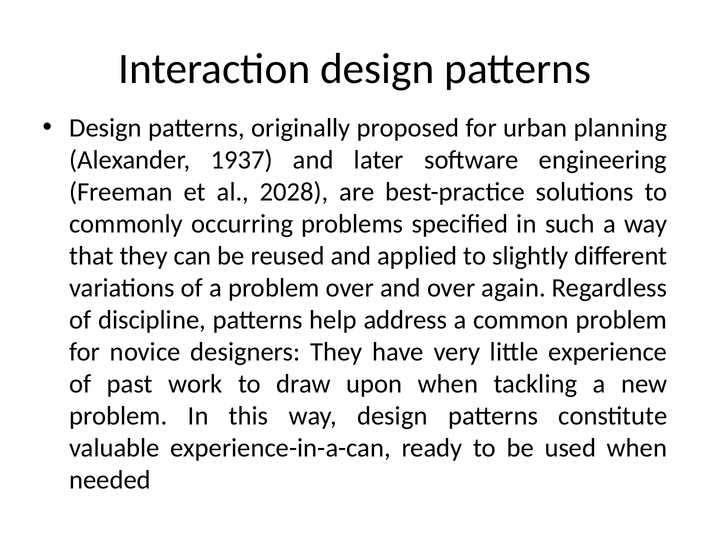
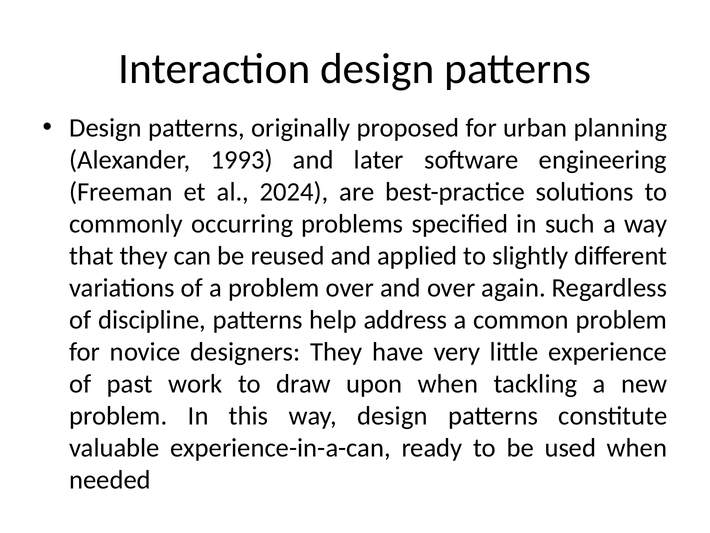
1937: 1937 -> 1993
2028: 2028 -> 2024
